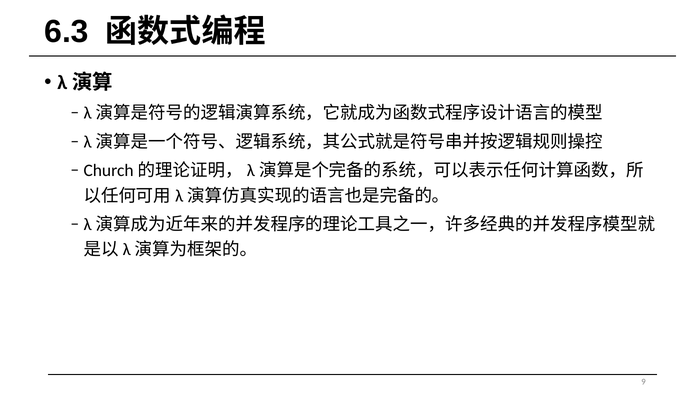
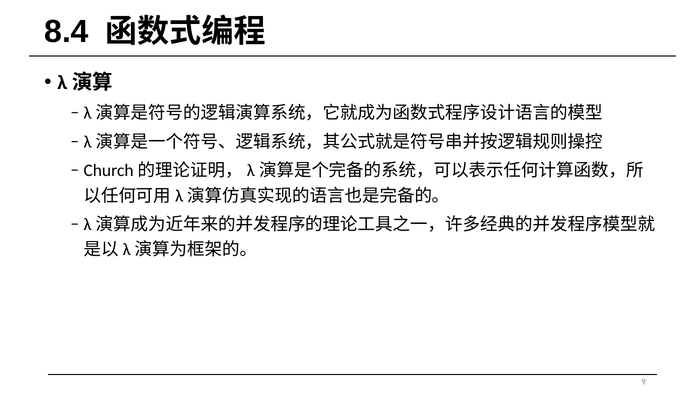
6.3: 6.3 -> 8.4
